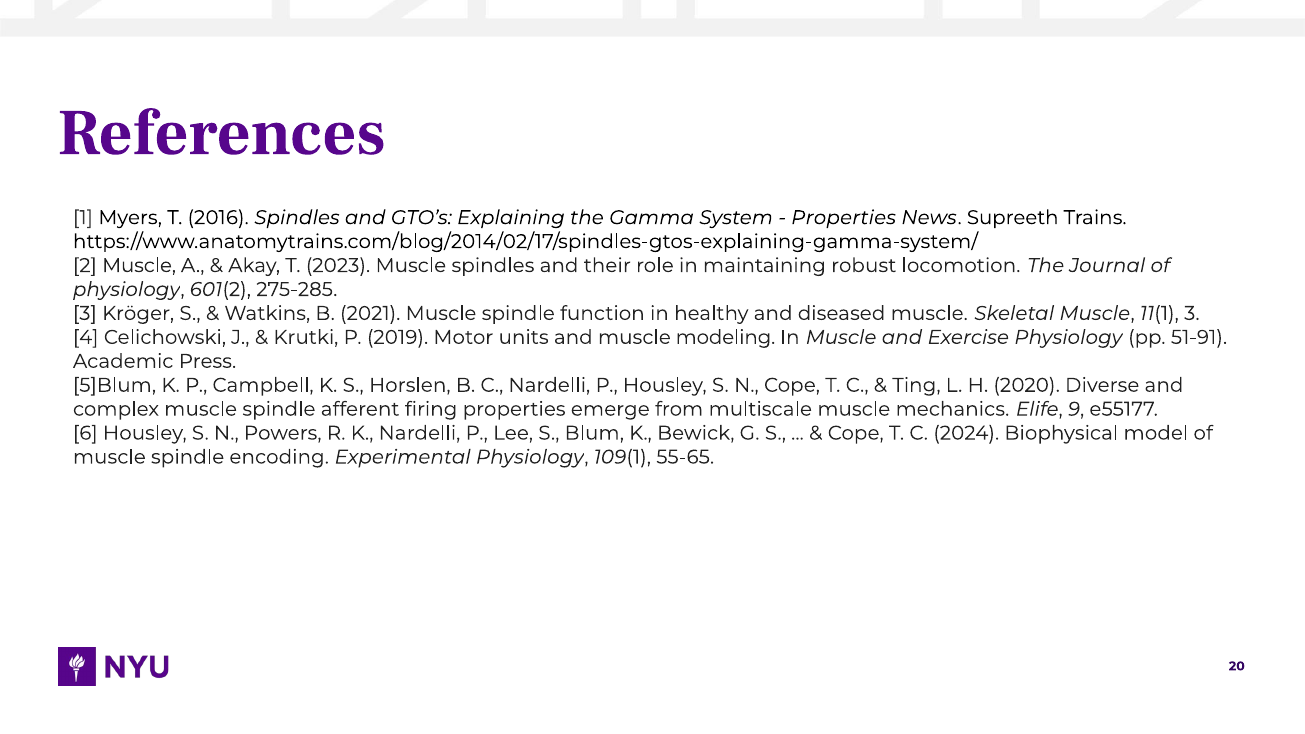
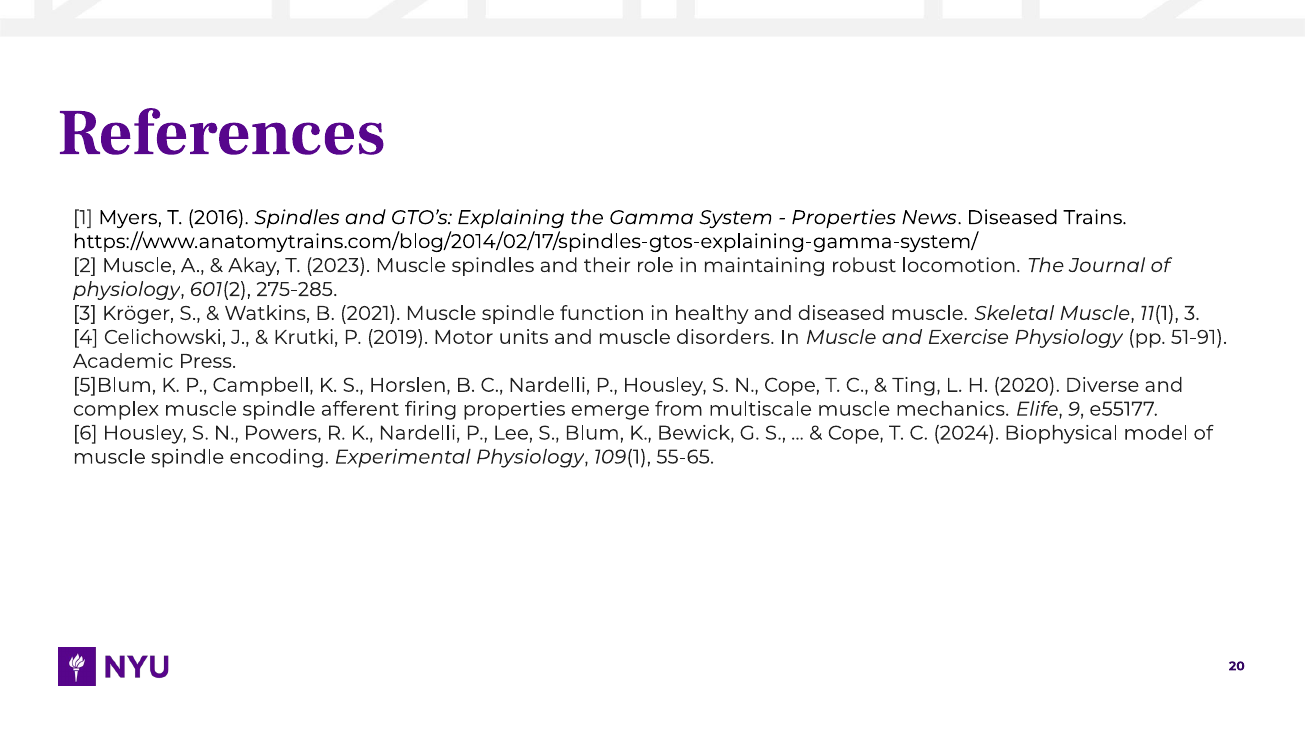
News Supreeth: Supreeth -> Diseased
modeling: modeling -> disorders
